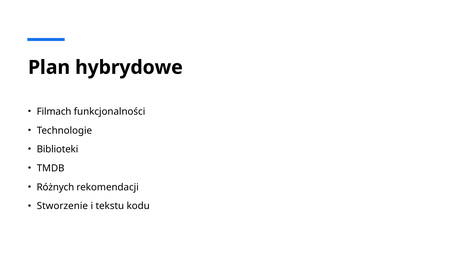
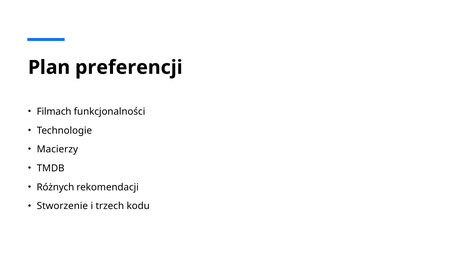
hybrydowe: hybrydowe -> preferencji
Biblioteki: Biblioteki -> Macierzy
tekstu: tekstu -> trzech
